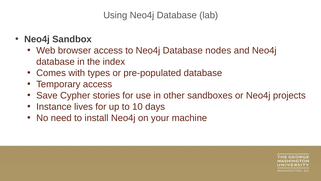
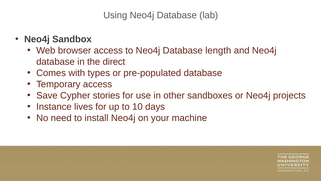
nodes: nodes -> length
index: index -> direct
